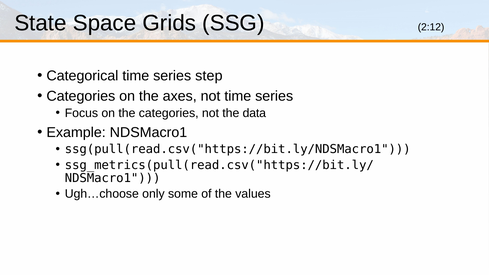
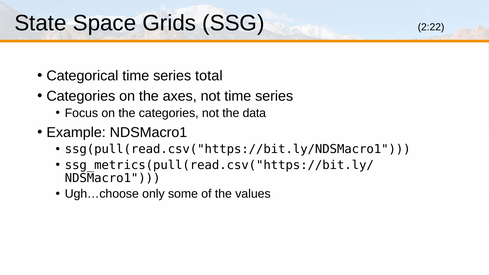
2:12: 2:12 -> 2:22
step: step -> total
